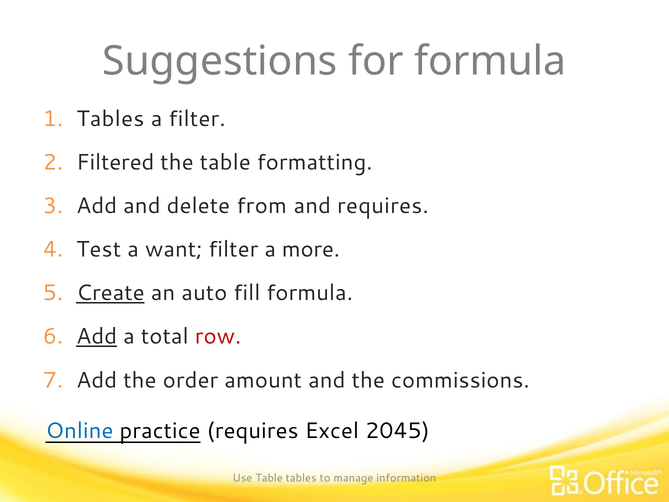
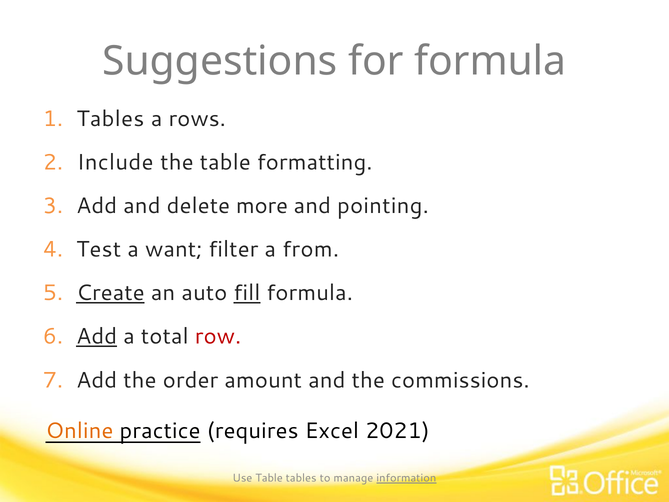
a filter: filter -> rows
Filtered: Filtered -> Include
from: from -> more
and requires: requires -> pointing
more: more -> from
fill underline: none -> present
Online colour: blue -> orange
2045: 2045 -> 2021
information underline: none -> present
